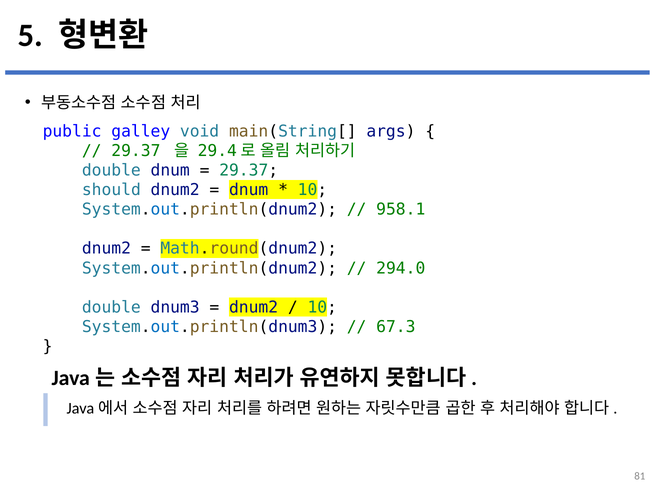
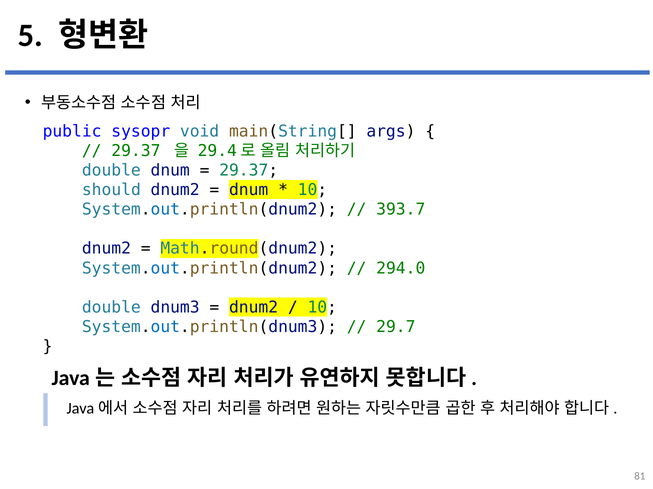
galley: galley -> sysopr
958.1: 958.1 -> 393.7
67.3: 67.3 -> 29.7
